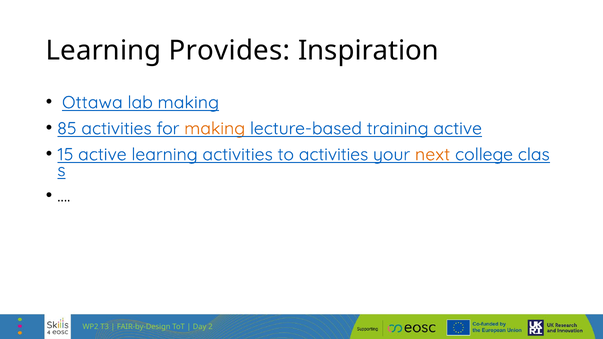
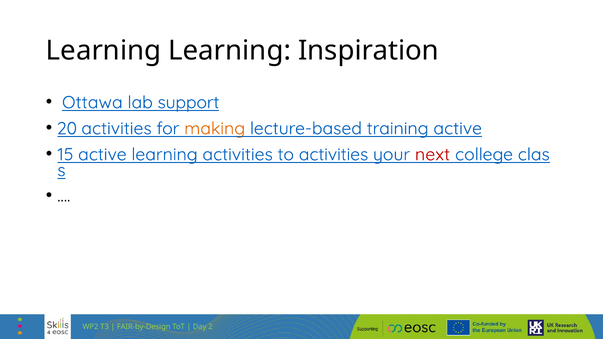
Learning Provides: Provides -> Learning
lab making: making -> support
85: 85 -> 20
next colour: orange -> red
